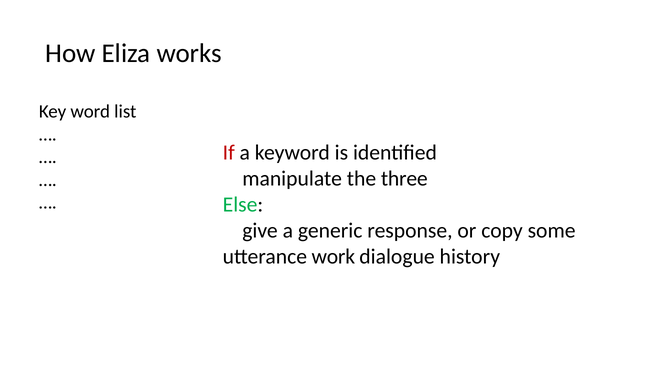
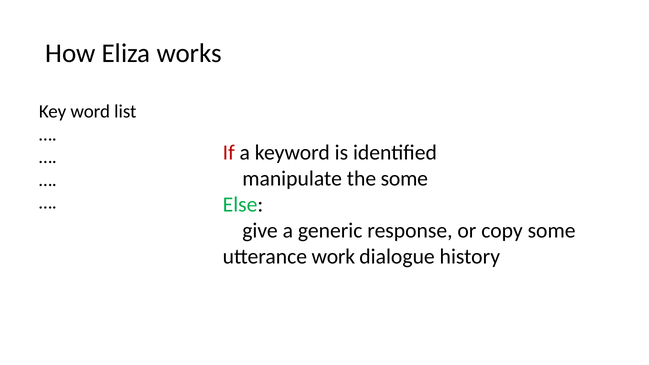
the three: three -> some
